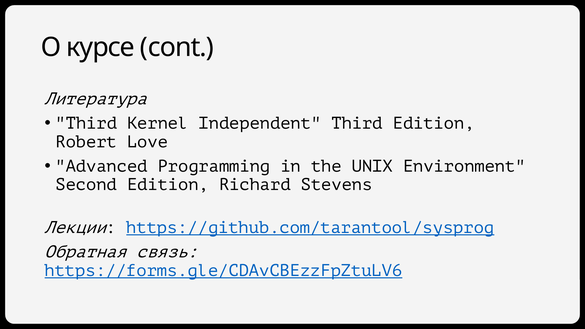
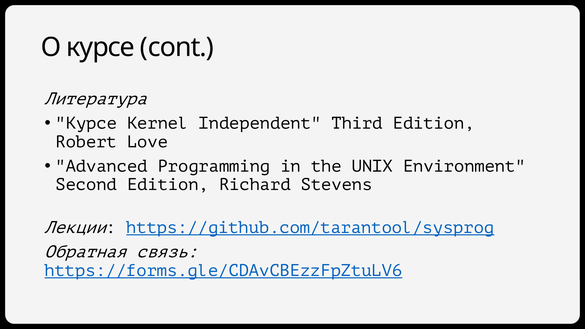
Third at (86, 123): Third -> Курсе
